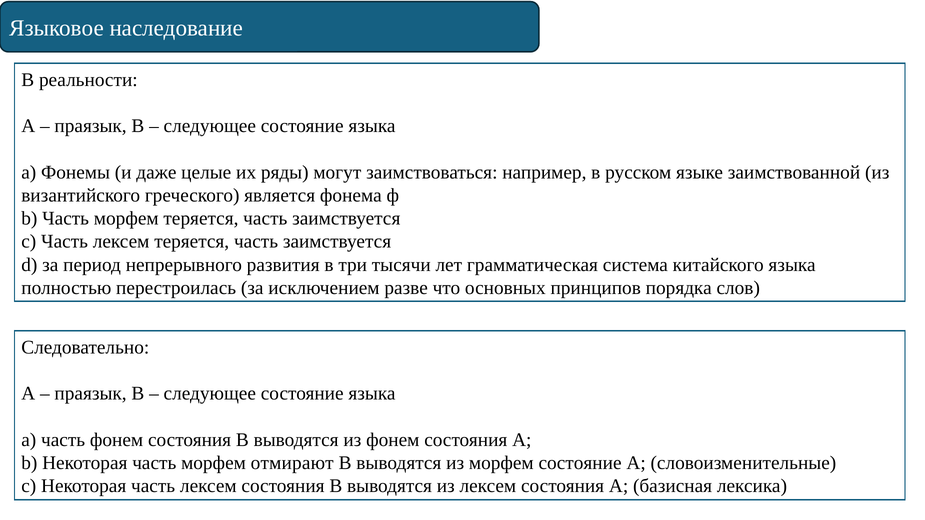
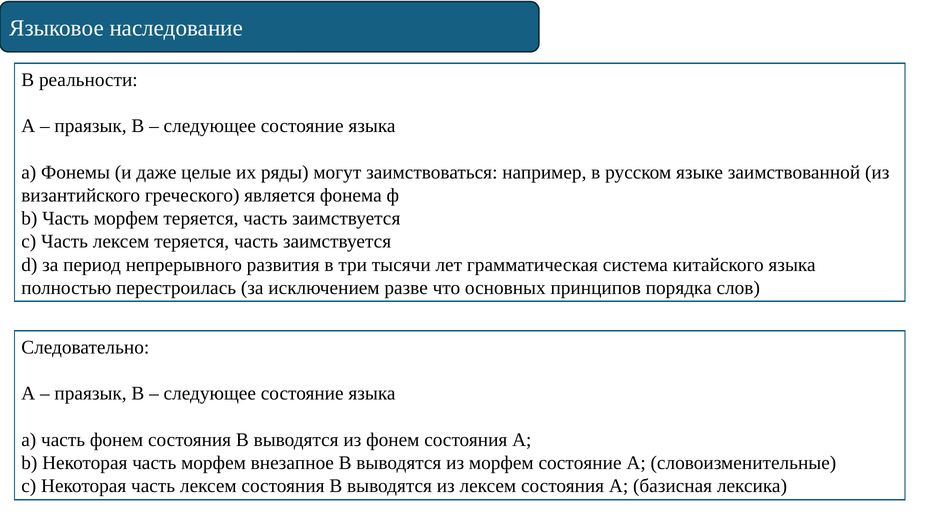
отмирают: отмирают -> внезапное
